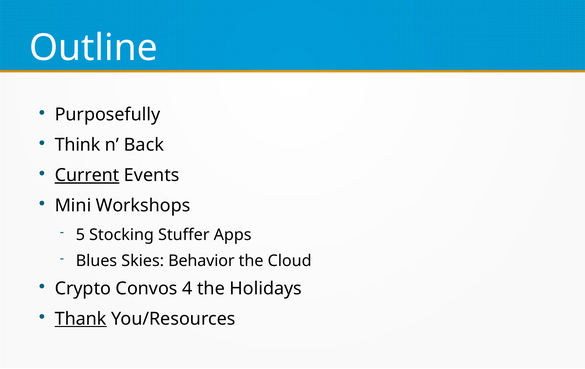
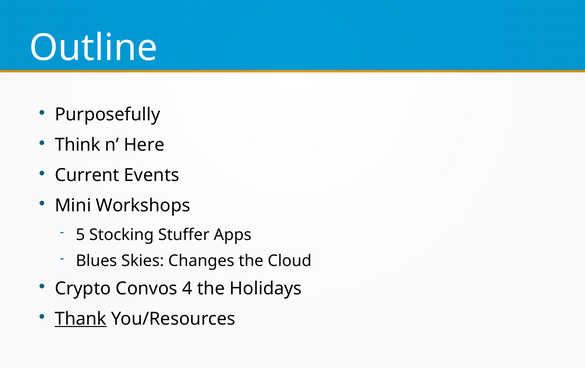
Back: Back -> Here
Current underline: present -> none
Behavior: Behavior -> Changes
